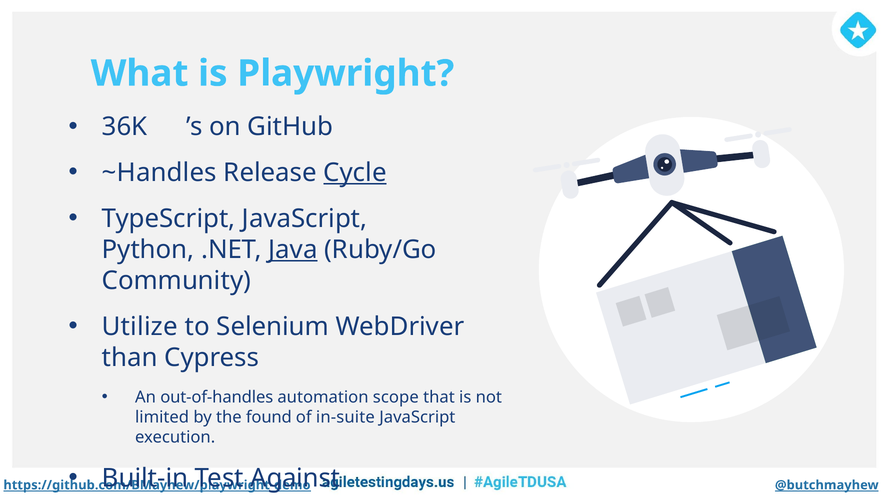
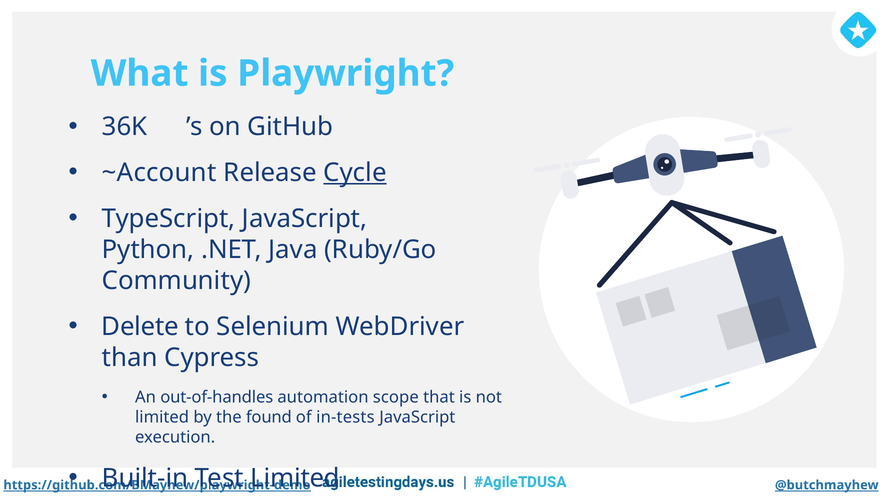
~Handles: ~Handles -> ~Account
Java underline: present -> none
Utilize: Utilize -> Delete
in-suite: in-suite -> in-tests
Against at (295, 478): Against -> Limited
